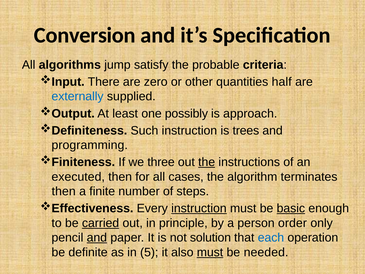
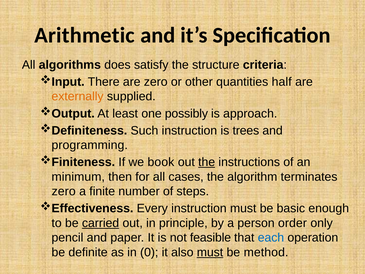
Conversion: Conversion -> Arithmetic
jump: jump -> does
probable: probable -> structure
externally colour: blue -> orange
three: three -> book
executed: executed -> minimum
then at (64, 191): then -> zero
instruction at (199, 208) underline: present -> none
basic underline: present -> none
and at (97, 237) underline: present -> none
solution: solution -> feasible
5: 5 -> 0
needed: needed -> method
